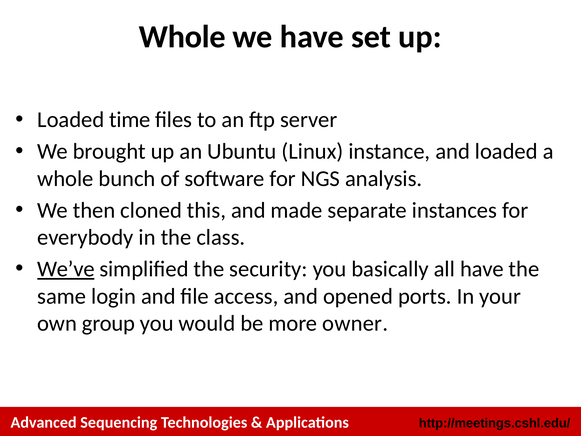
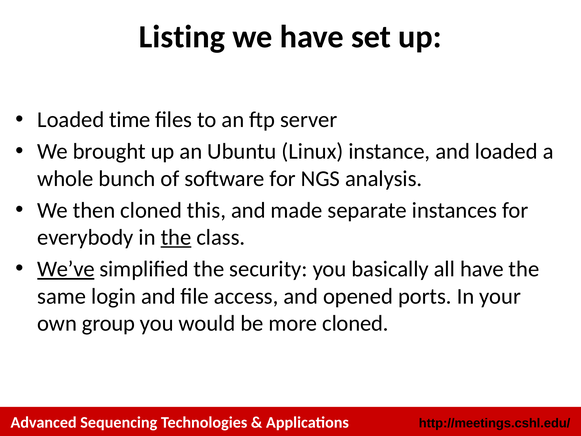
Whole at (182, 37): Whole -> Listing
the at (176, 237) underline: none -> present
more owner: owner -> cloned
